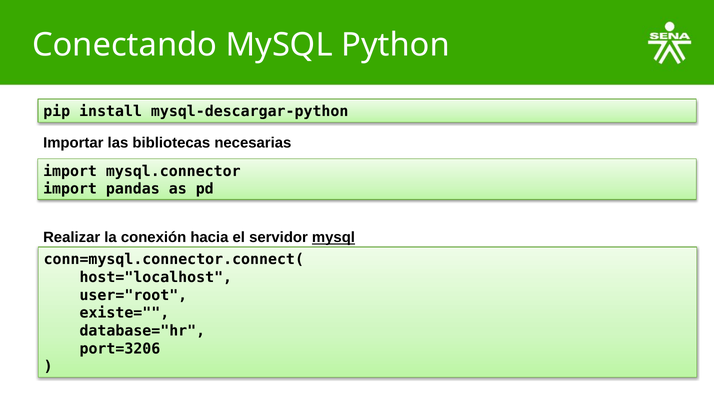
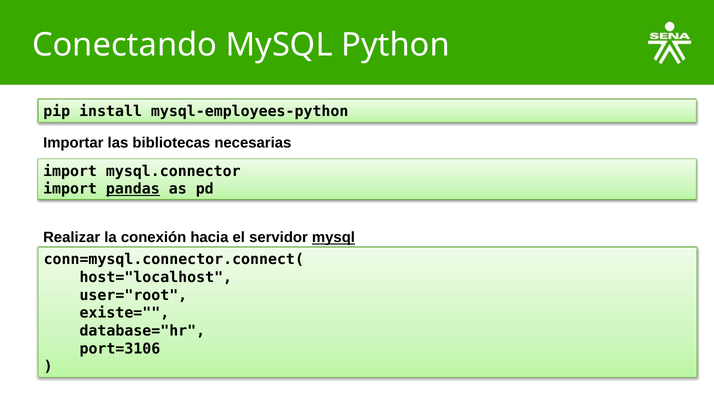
mysql-descargar-python: mysql-descargar-python -> mysql-employees-python
pandas underline: none -> present
port=3206: port=3206 -> port=3106
